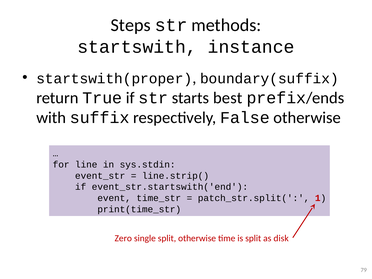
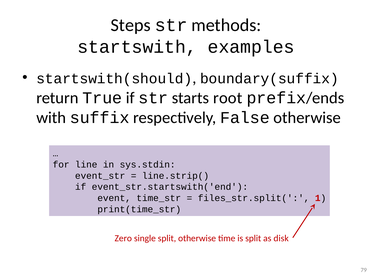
instance: instance -> examples
startswith(proper: startswith(proper -> startswith(should
best: best -> root
patch_str.split(: patch_str.split( -> files_str.split(
